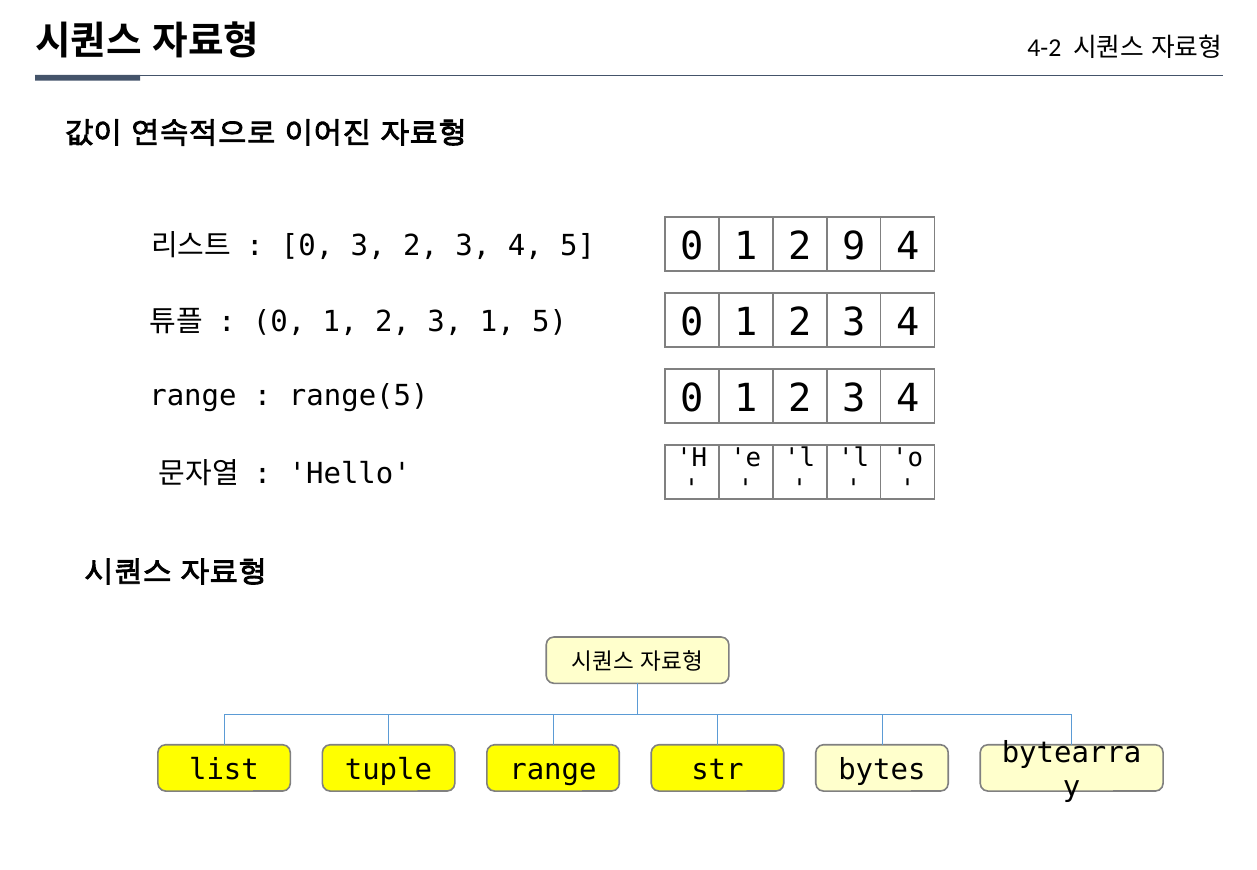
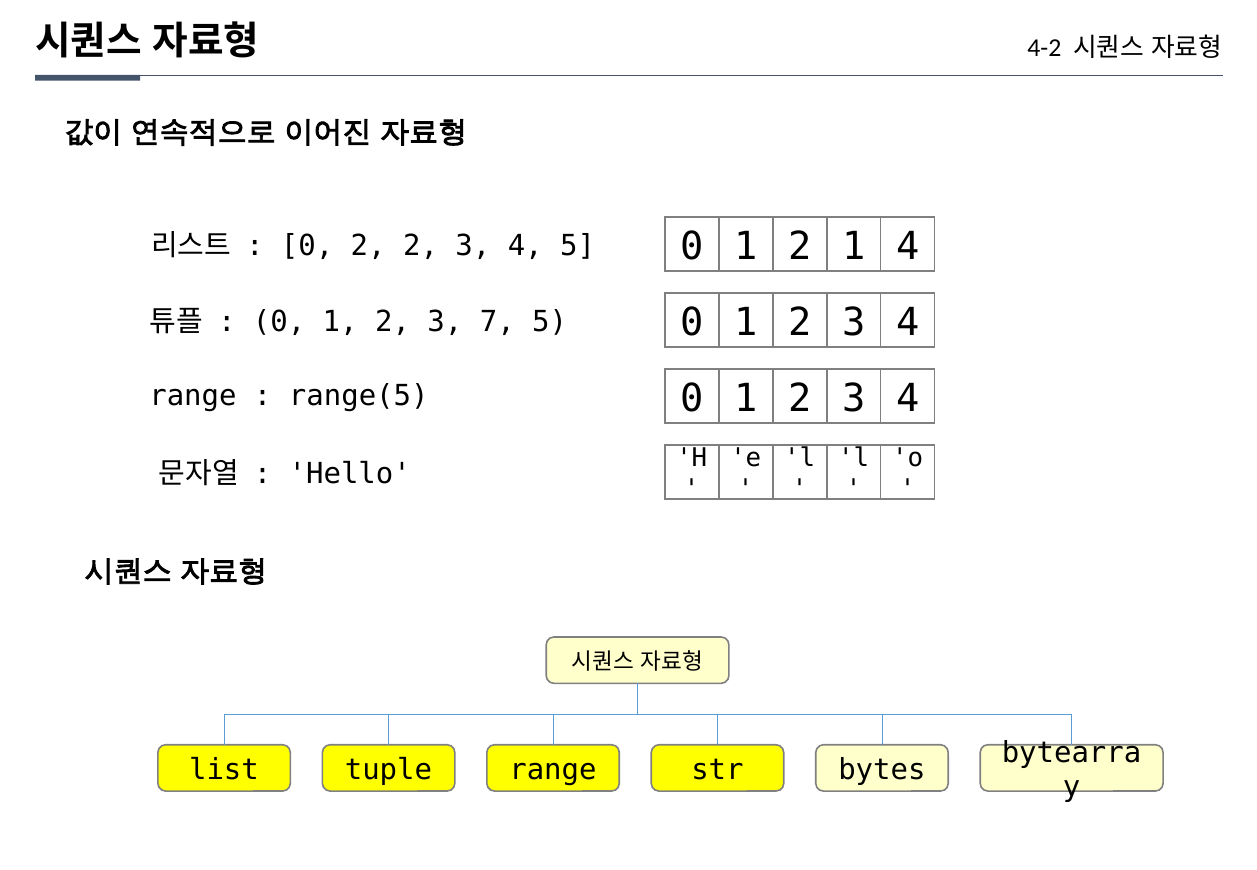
2 9: 9 -> 1
0 3: 3 -> 2
3 1: 1 -> 7
